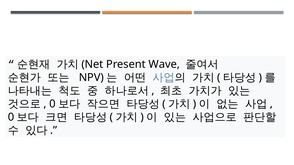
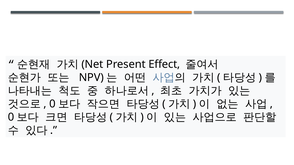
Wave: Wave -> Effect
